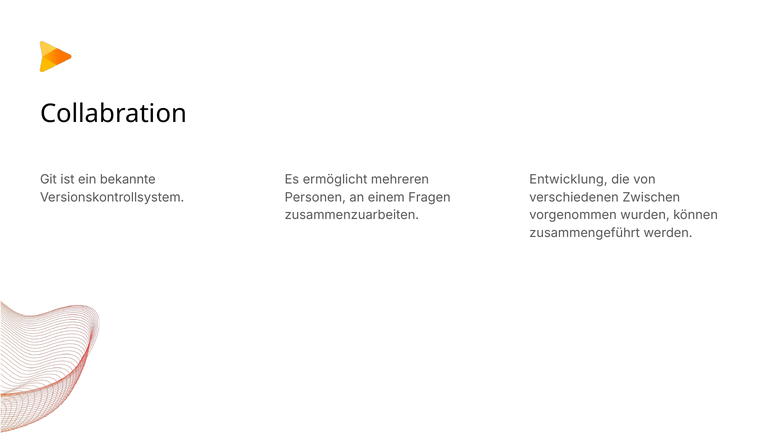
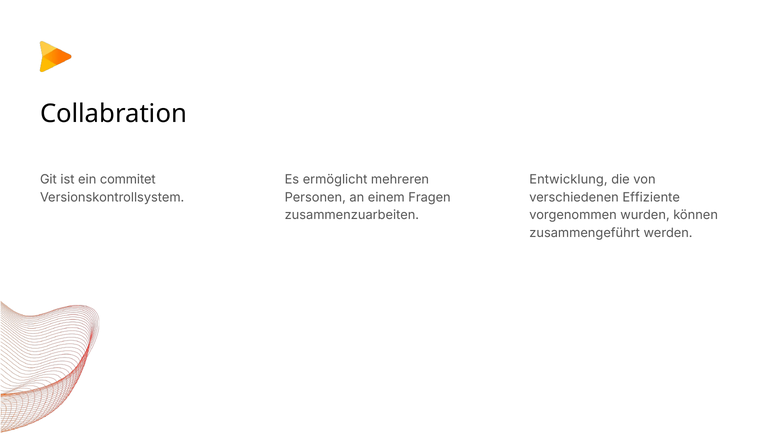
bekannte: bekannte -> commitet
Zwischen: Zwischen -> Effiziente
